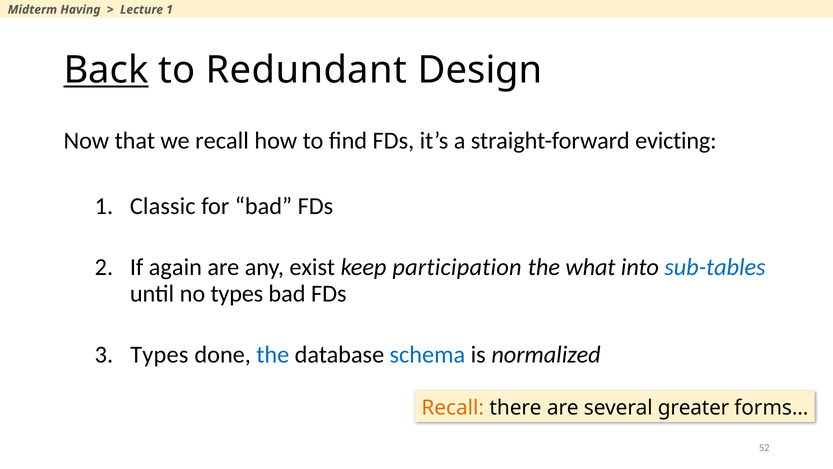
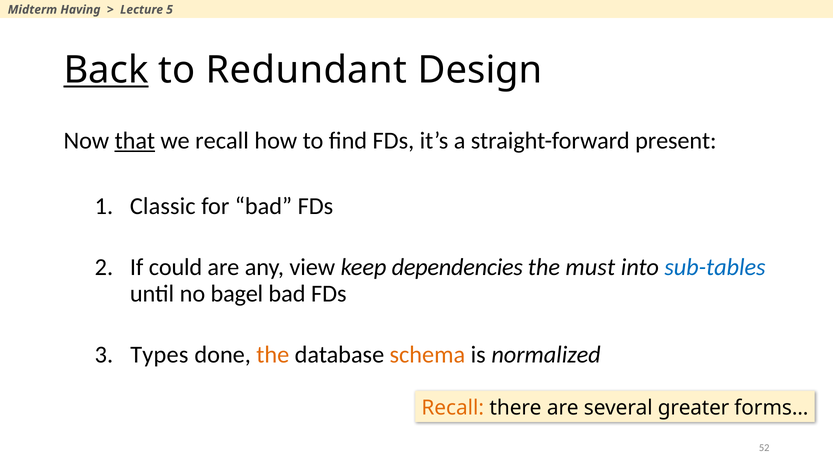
Lecture 1: 1 -> 5
that underline: none -> present
evicting: evicting -> present
again: again -> could
exist: exist -> view
participation: participation -> dependencies
what: what -> must
no types: types -> bagel
the at (273, 354) colour: blue -> orange
schema colour: blue -> orange
